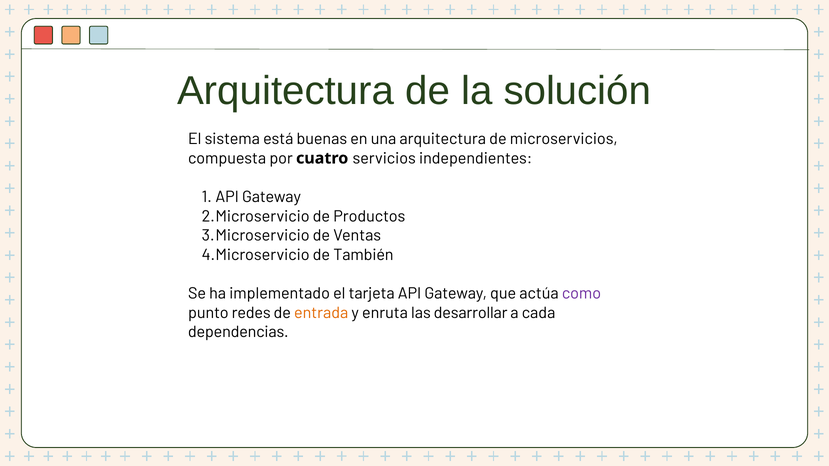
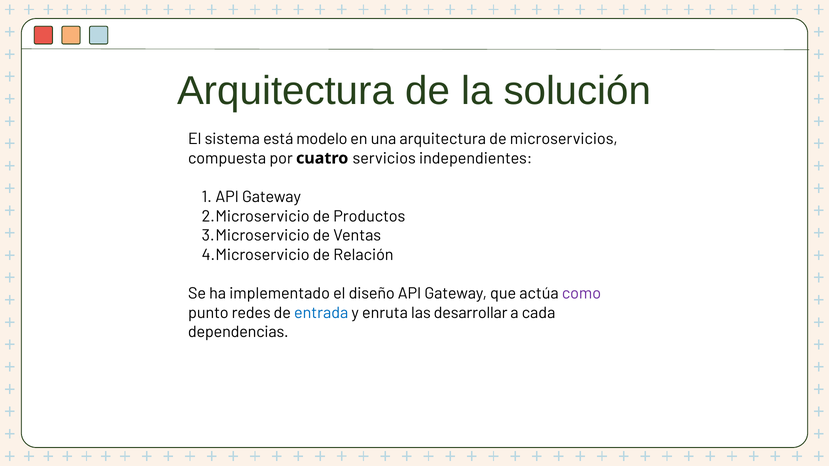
buenas: buenas -> modelo
También: También -> Relación
tarjeta: tarjeta -> diseño
entrada colour: orange -> blue
